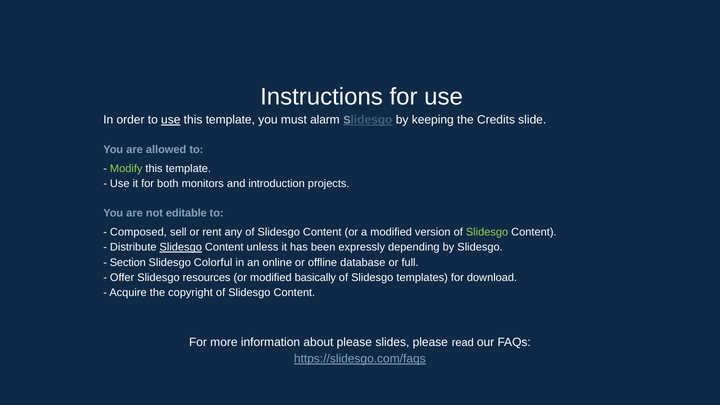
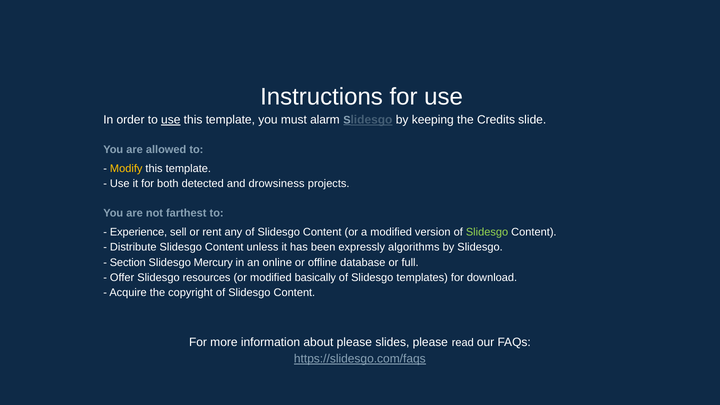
Modify colour: light green -> yellow
monitors: monitors -> detected
introduction: introduction -> drowsiness
editable: editable -> farthest
Composed: Composed -> Experience
Slidesgo at (181, 247) underline: present -> none
depending: depending -> algorithms
Colorful: Colorful -> Mercury
